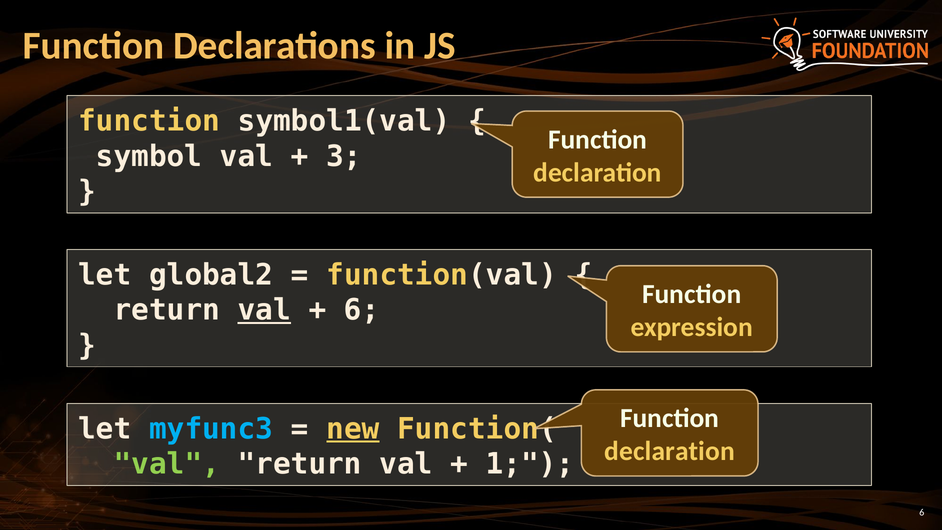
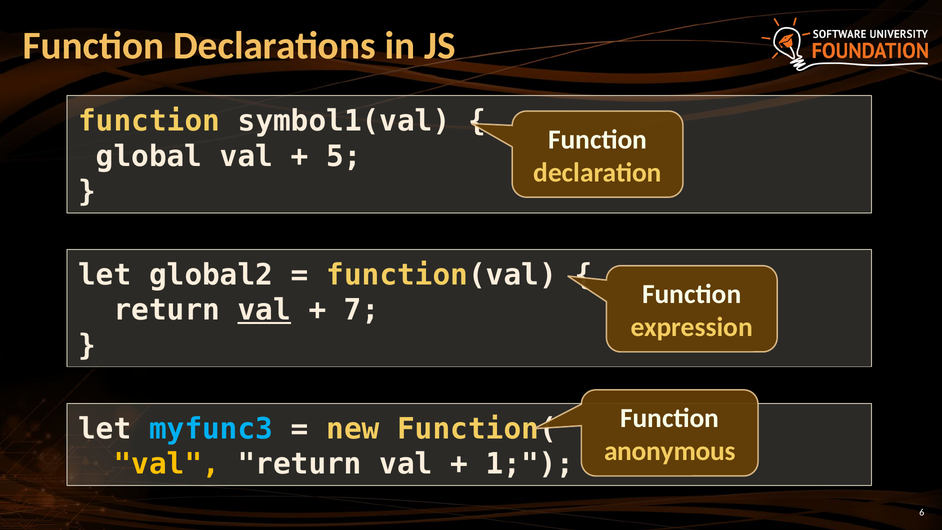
symbol: symbol -> global
3: 3 -> 5
6 at (362, 310): 6 -> 7
new underline: present -> none
declaration at (670, 451): declaration -> anonymous
val at (167, 464) colour: light green -> yellow
